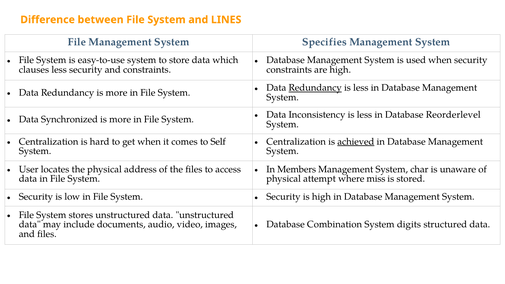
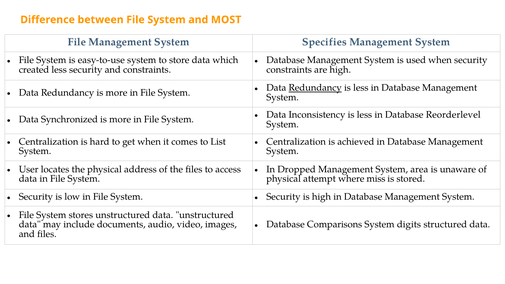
LINES: LINES -> MOST
clauses: clauses -> created
Self: Self -> List
achieved underline: present -> none
Members: Members -> Dropped
char: char -> area
Combination: Combination -> Comparisons
